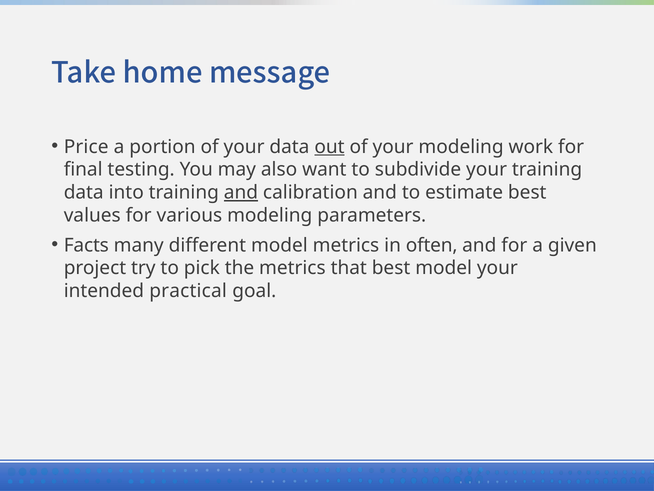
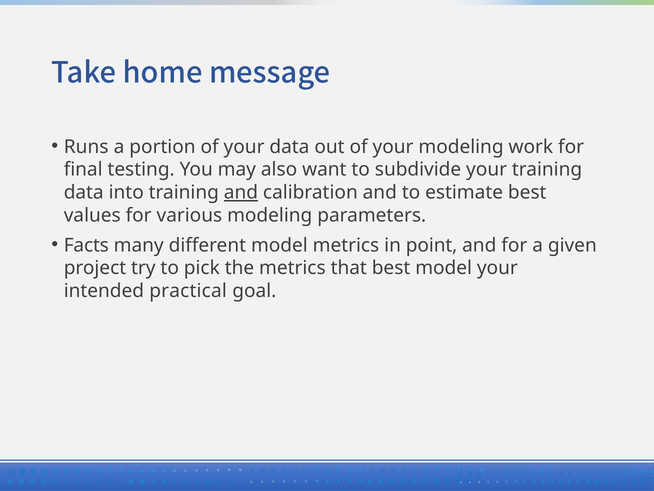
Price: Price -> Runs
out underline: present -> none
often: often -> point
